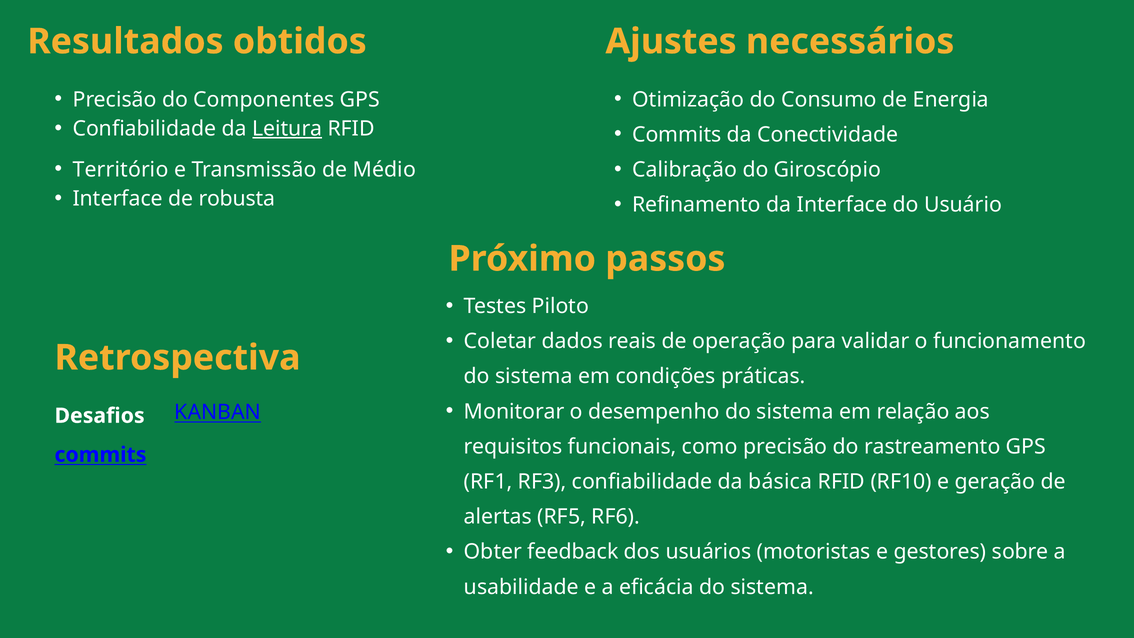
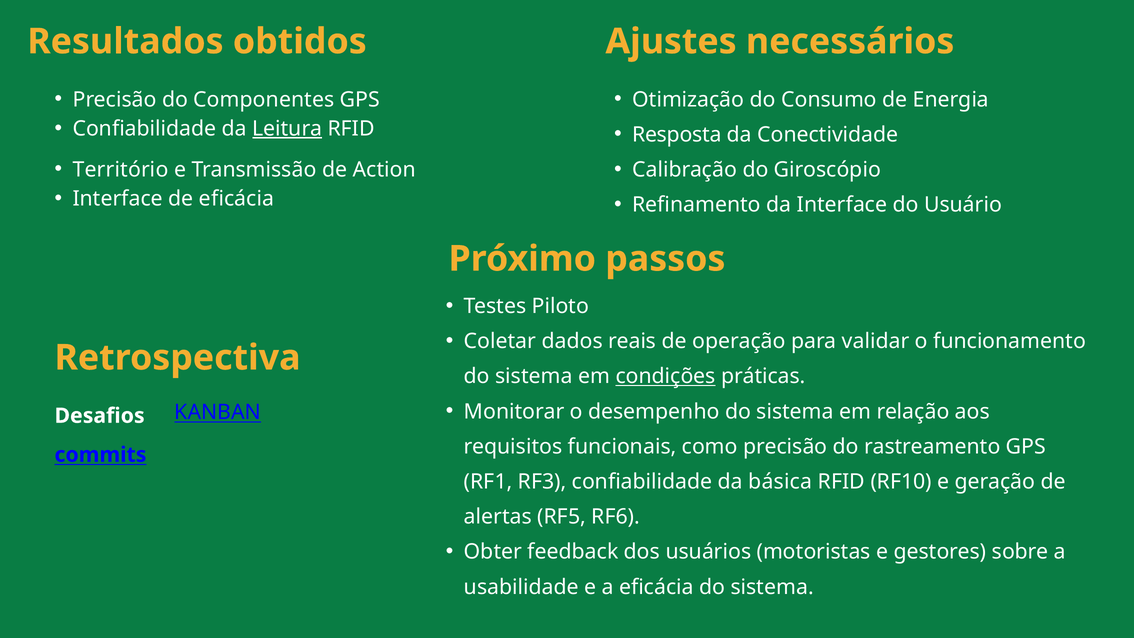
Commits at (677, 135): Commits -> Resposta
Médio: Médio -> Action
de robusta: robusta -> eficácia
condições underline: none -> present
